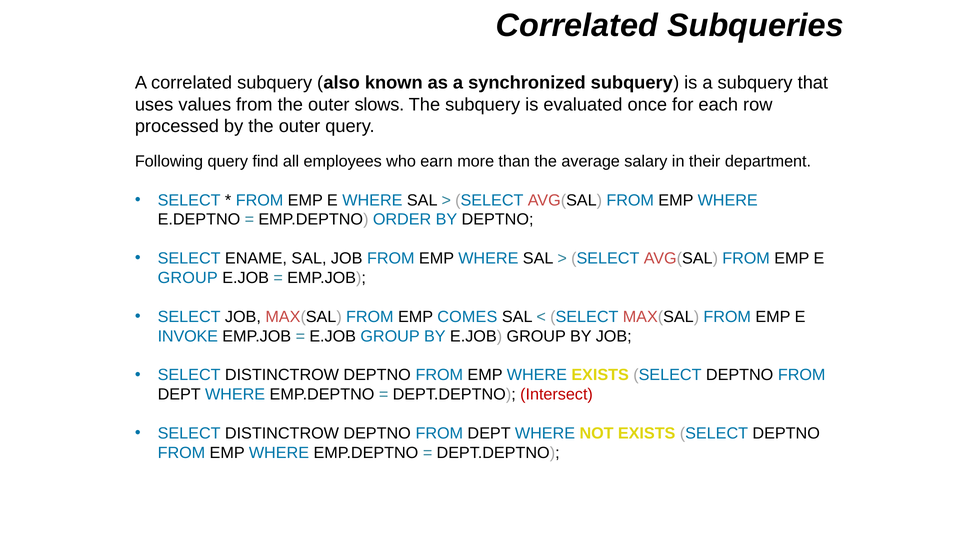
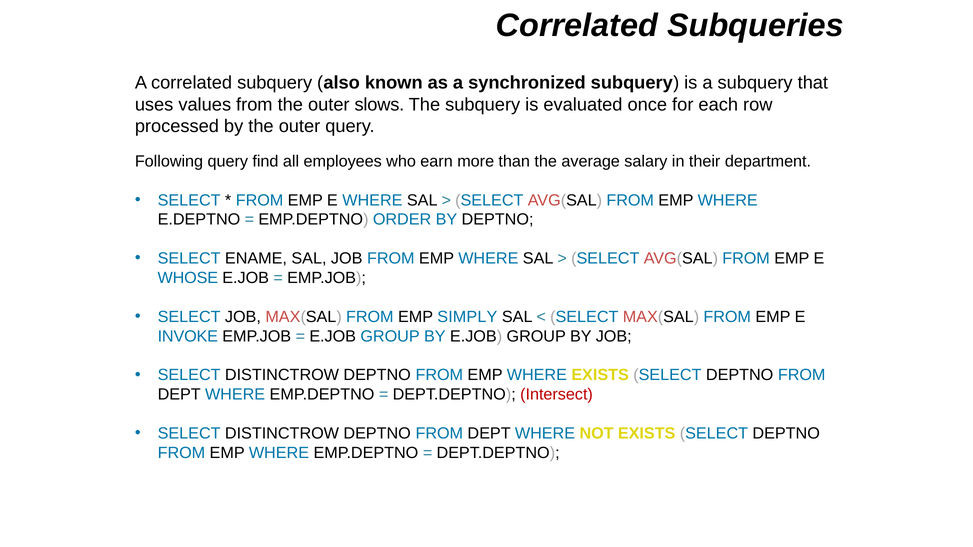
GROUP at (188, 278): GROUP -> WHOSE
COMES: COMES -> SIMPLY
